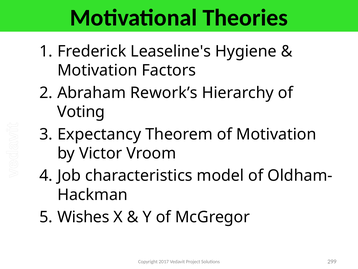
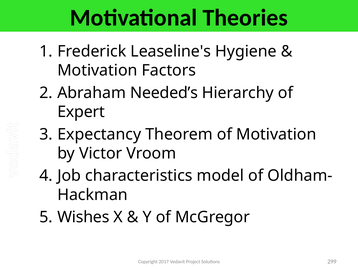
Rework’s: Rework’s -> Needed’s
Voting: Voting -> Expert
